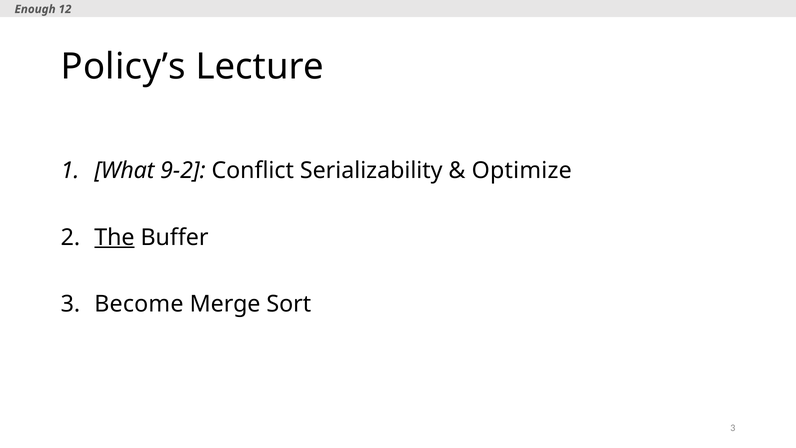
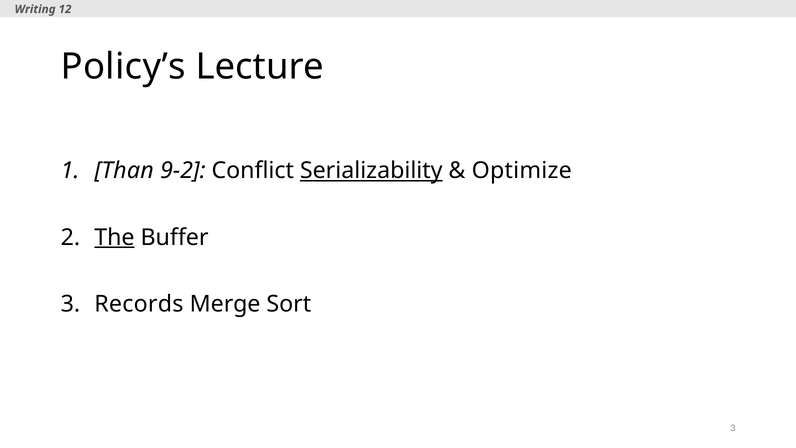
Enough: Enough -> Writing
What: What -> Than
Serializability underline: none -> present
Become: Become -> Records
